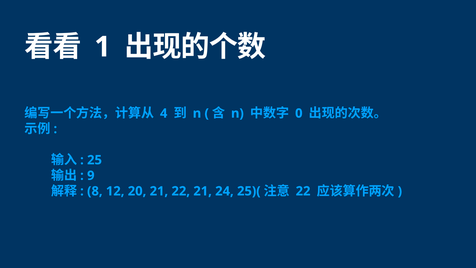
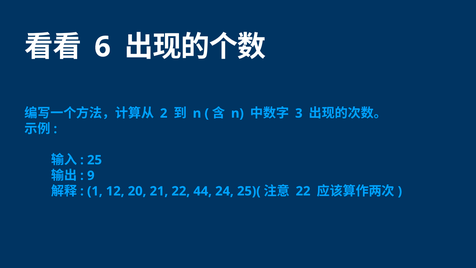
1: 1 -> 6
4: 4 -> 2
0: 0 -> 3
8: 8 -> 1
22 21: 21 -> 44
